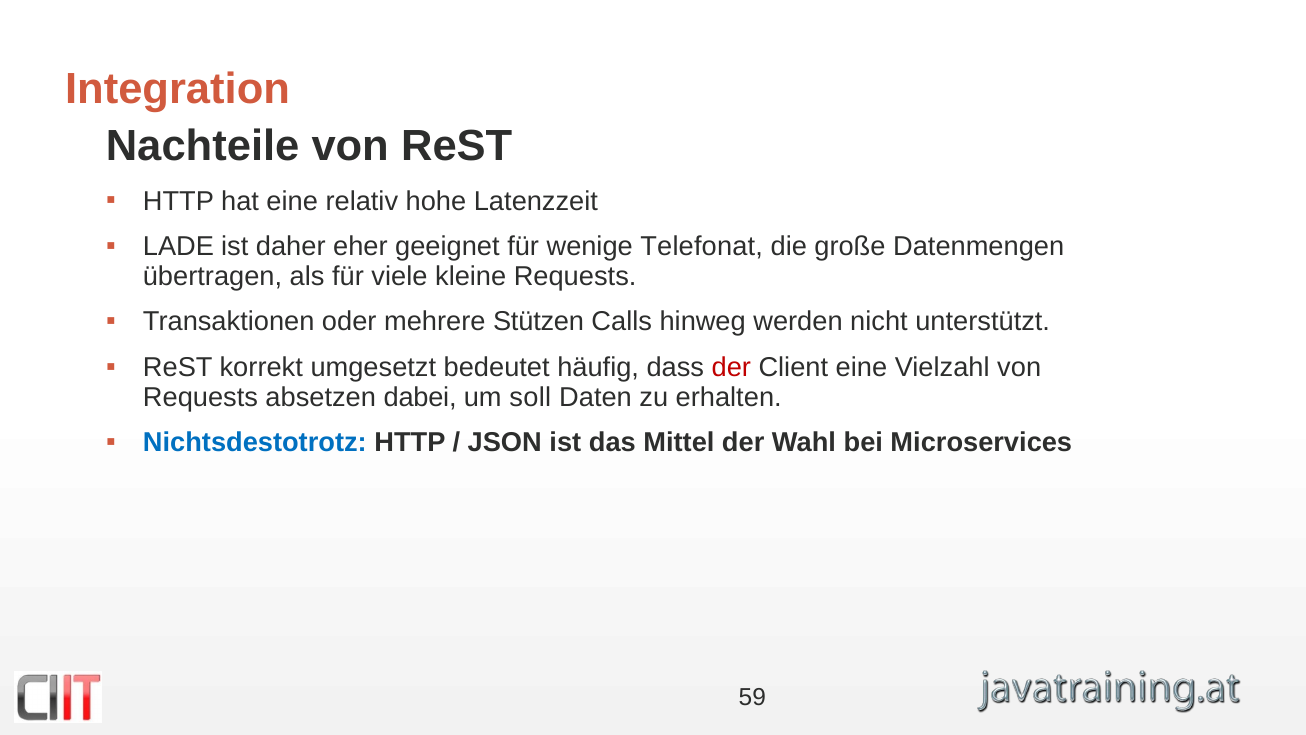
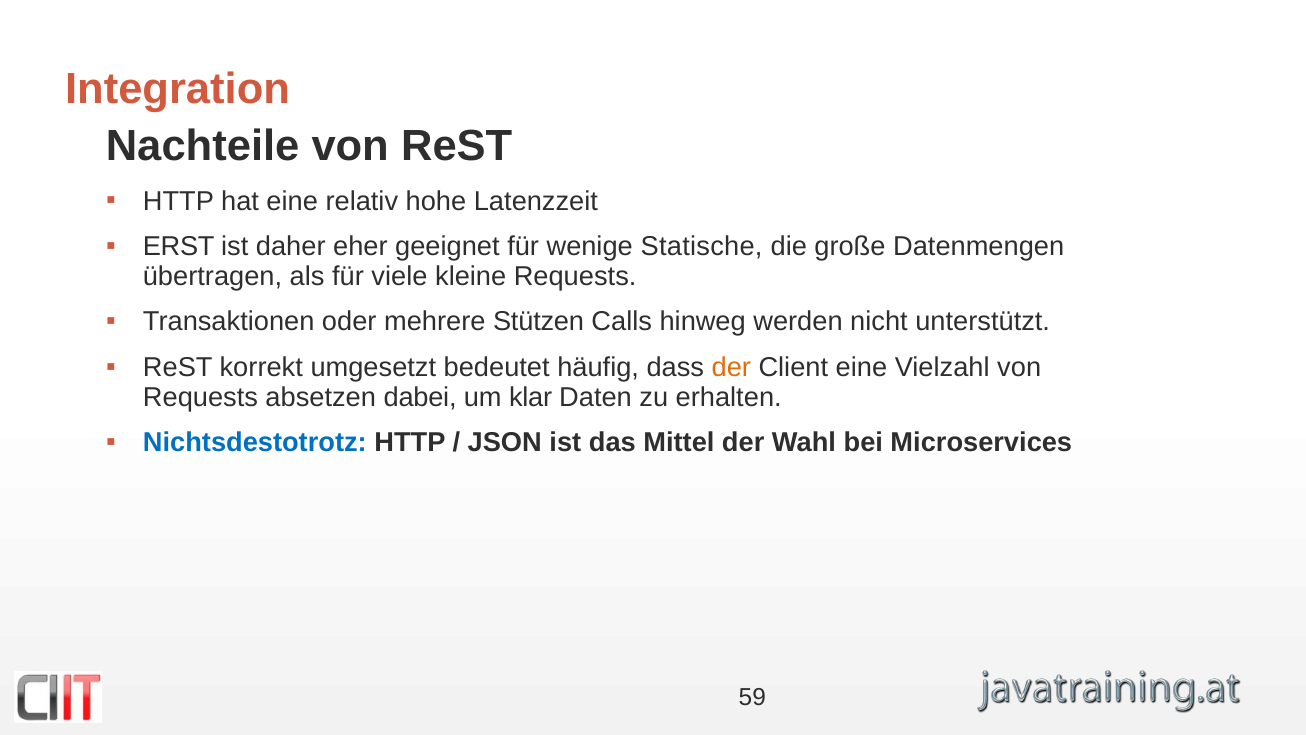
LADE: LADE -> ERST
Telefonat: Telefonat -> Statische
der at (731, 368) colour: red -> orange
soll: soll -> klar
